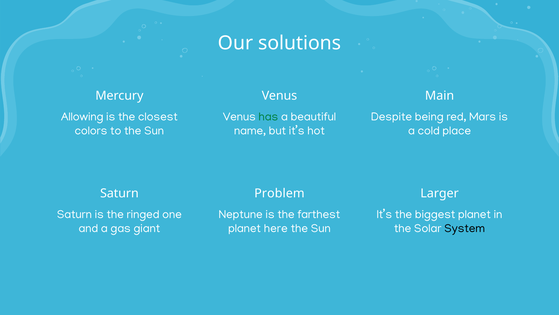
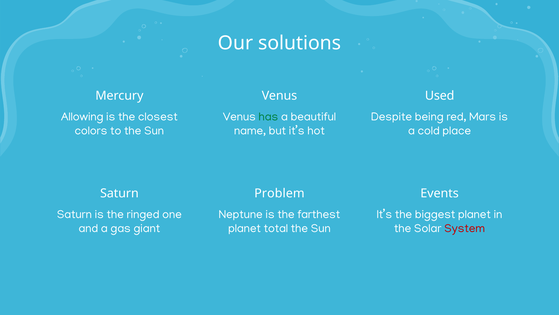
Main: Main -> Used
Larger: Larger -> Events
here: here -> total
System colour: black -> red
